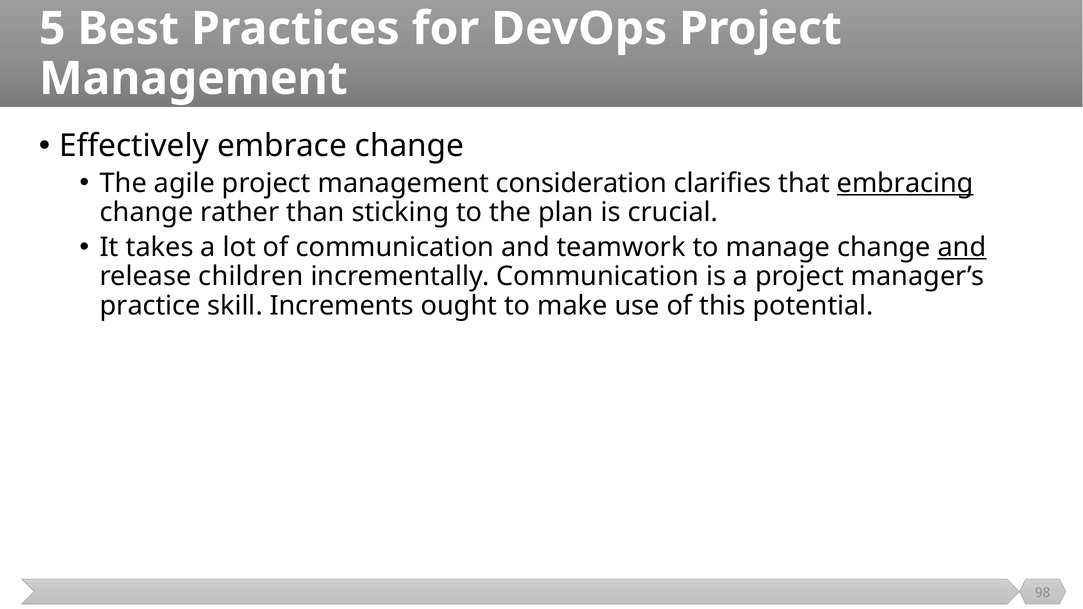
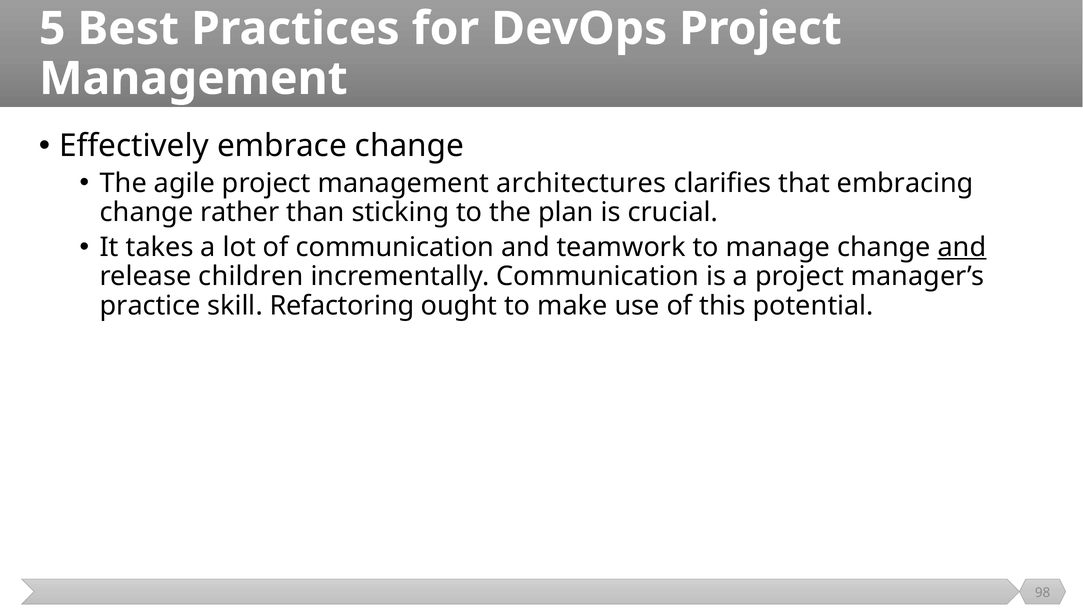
consideration: consideration -> architectures
embracing underline: present -> none
Increments: Increments -> Refactoring
